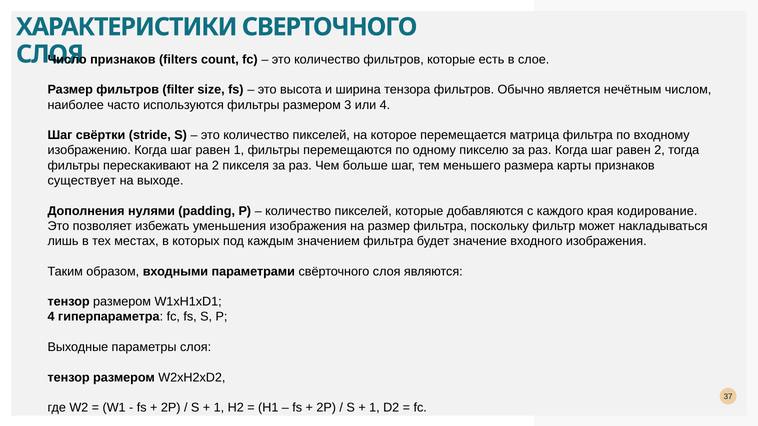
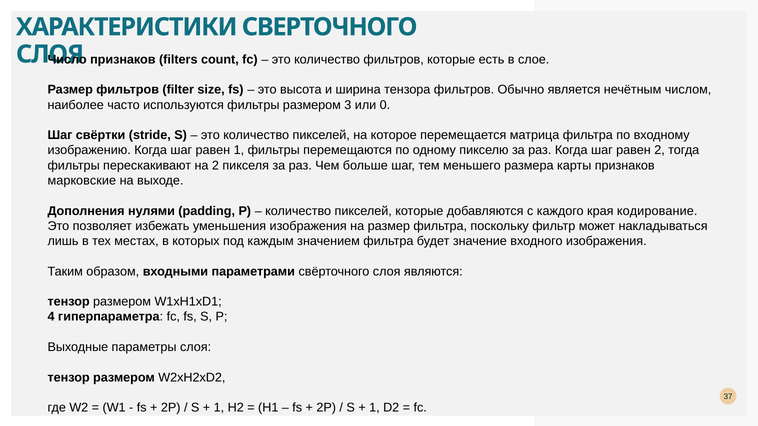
или 4: 4 -> 0
существует: существует -> марковские
